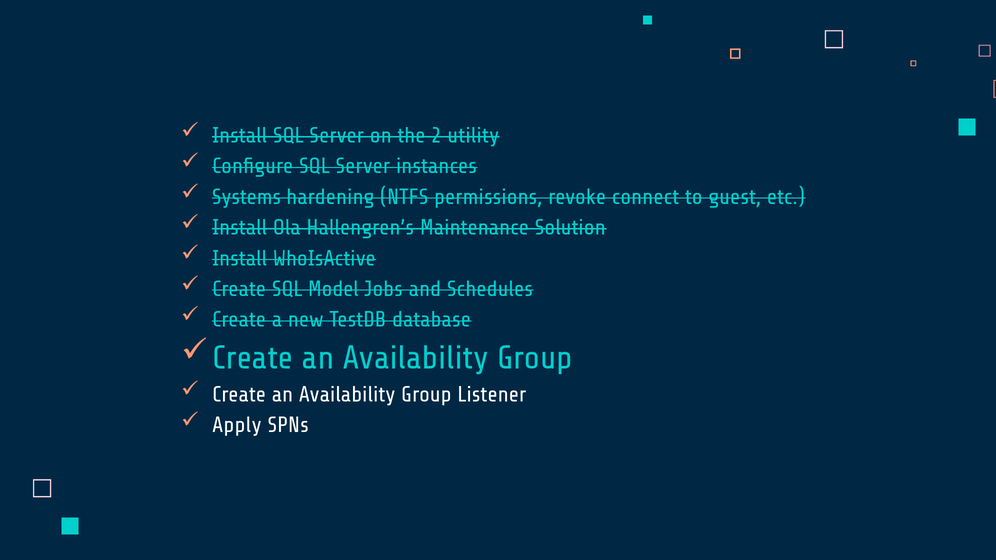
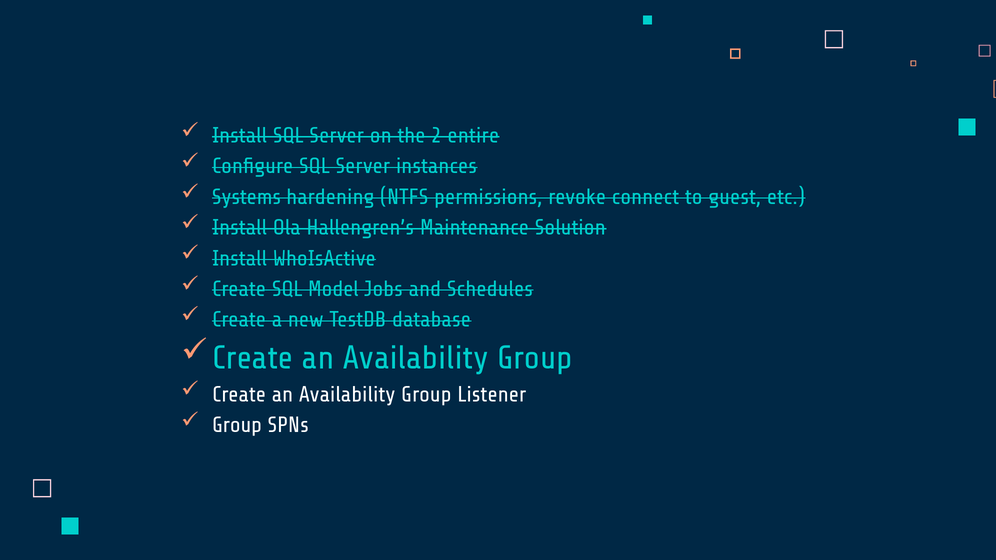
utility: utility -> entire
Apply at (237, 425): Apply -> Group
